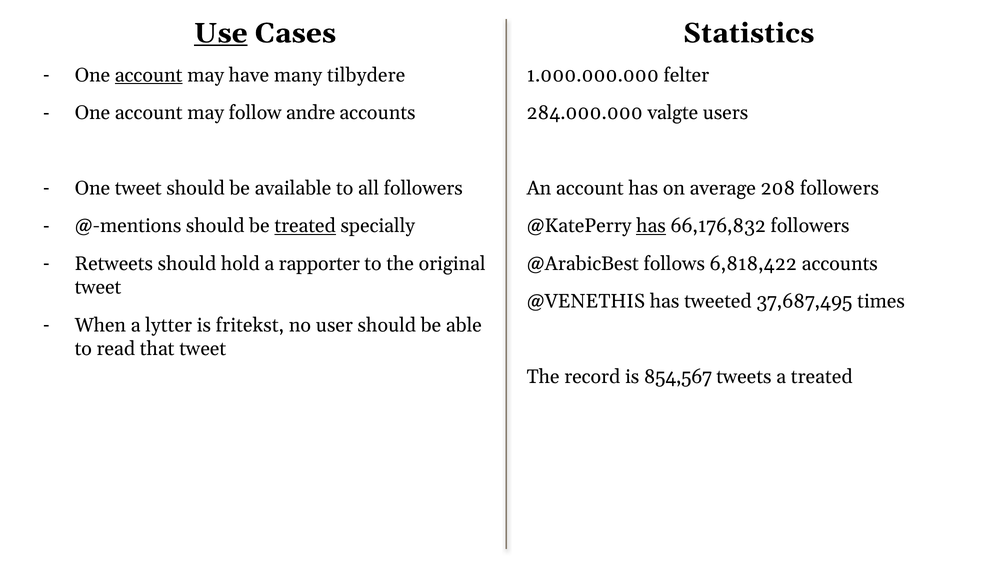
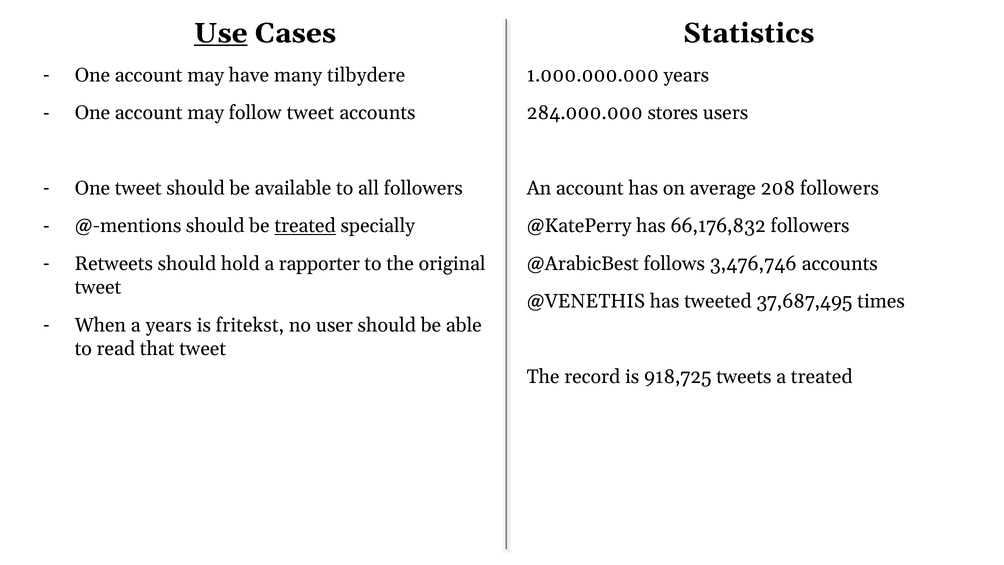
account at (149, 75) underline: present -> none
1.000.000.000 felter: felter -> years
follow andre: andre -> tweet
valgte: valgte -> stores
has at (651, 226) underline: present -> none
6,818,422: 6,818,422 -> 3,476,746
a lytter: lytter -> years
854,567: 854,567 -> 918,725
